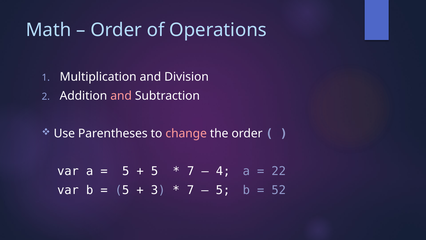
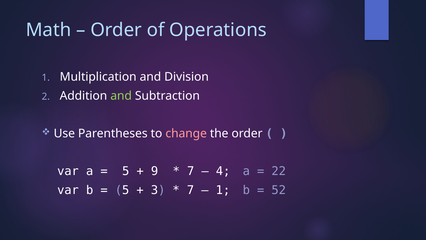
and at (121, 96) colour: pink -> light green
5 at (155, 171): 5 -> 9
5 at (223, 190): 5 -> 1
